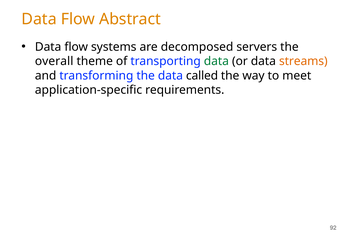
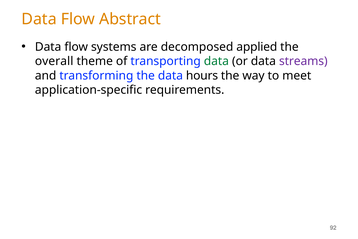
servers: servers -> applied
streams colour: orange -> purple
called: called -> hours
